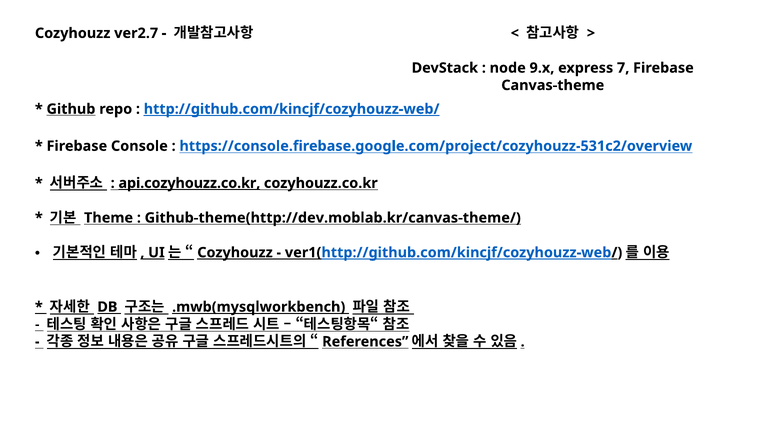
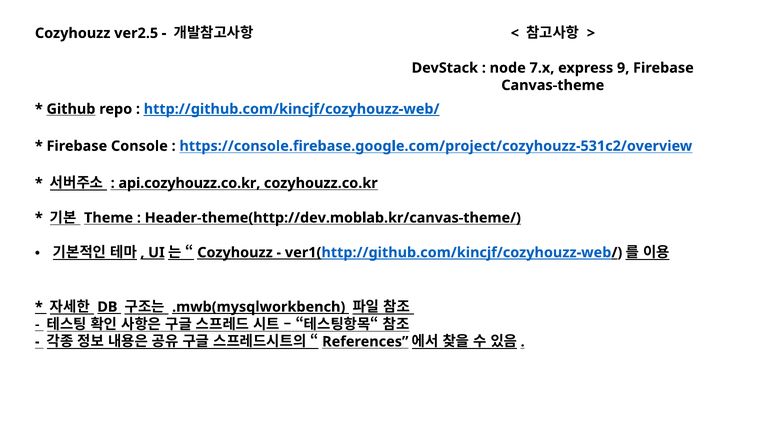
ver2.7: ver2.7 -> ver2.5
9.x: 9.x -> 7.x
7: 7 -> 9
api.cozyhouzz.co.kr underline: present -> none
Github-theme(http://dev.moblab.kr/canvas-theme/: Github-theme(http://dev.moblab.kr/canvas-theme/ -> Header-theme(http://dev.moblab.kr/canvas-theme/
